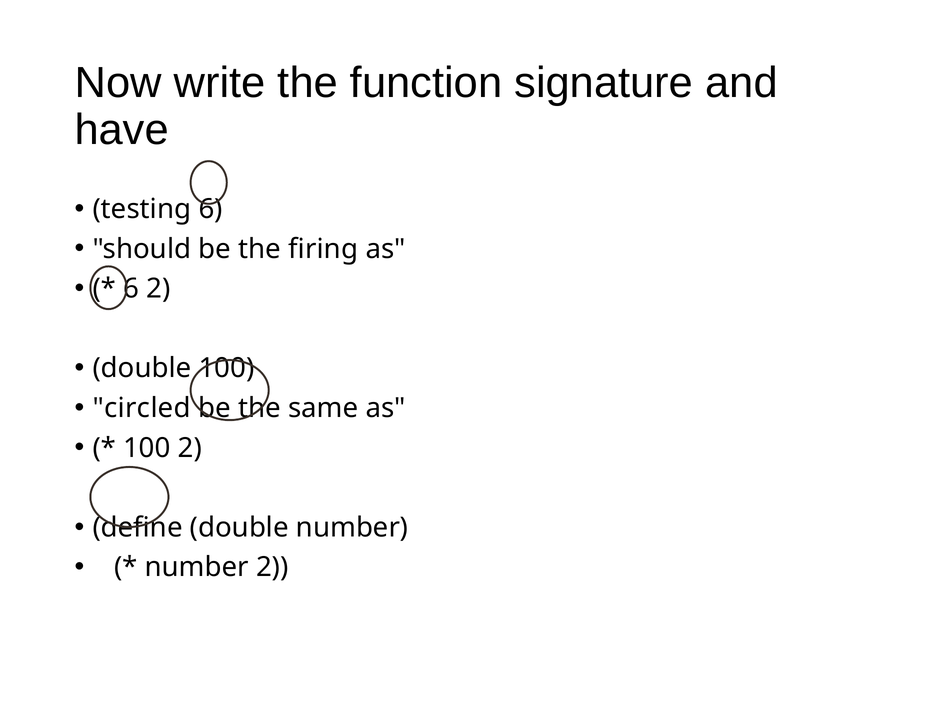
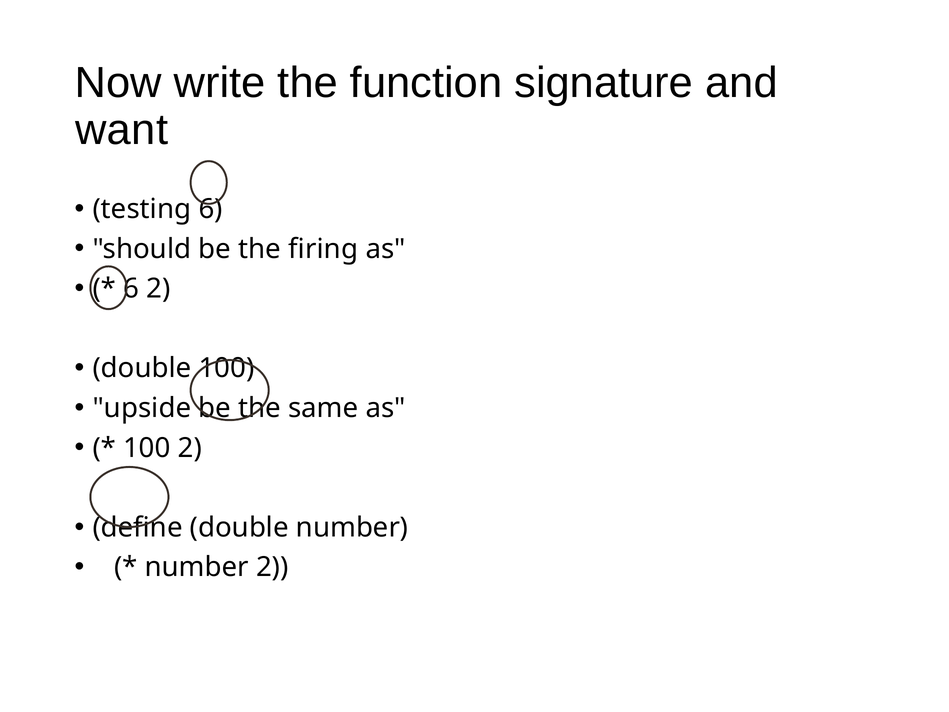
have: have -> want
circled: circled -> upside
